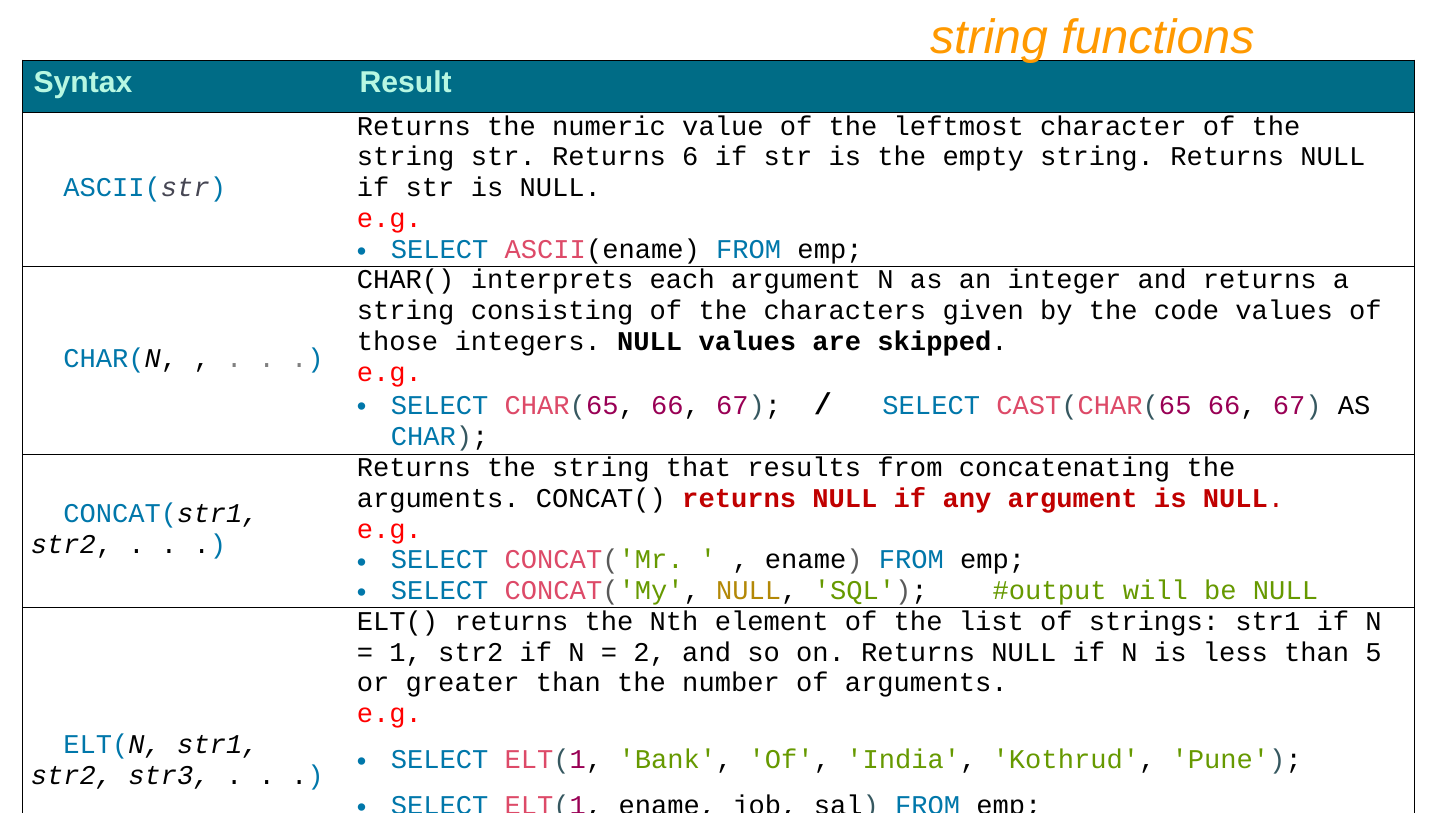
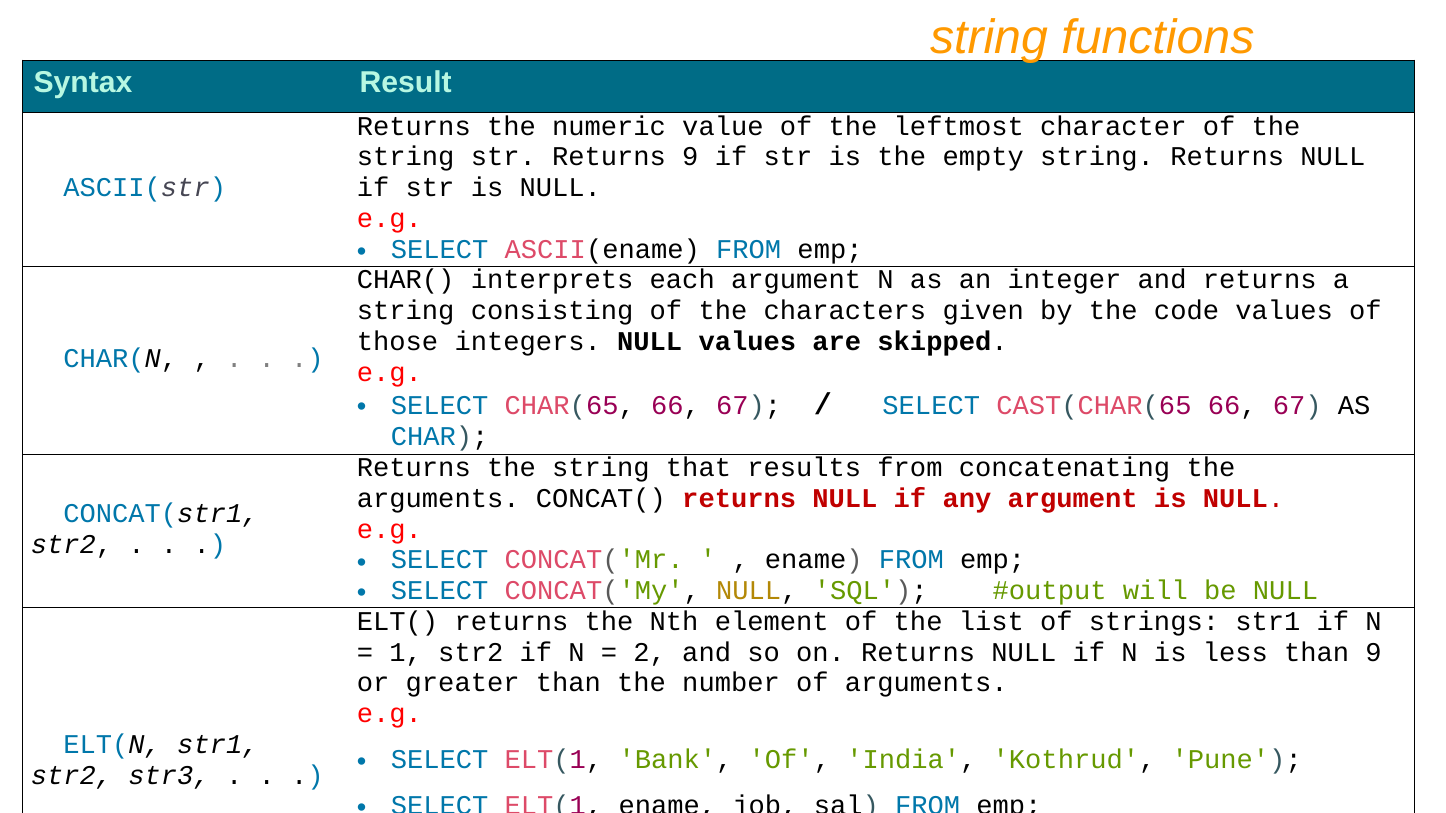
Returns 6: 6 -> 9
than 5: 5 -> 9
